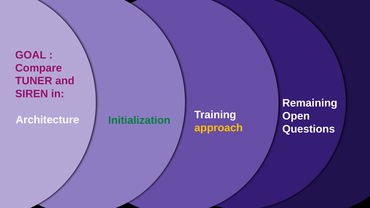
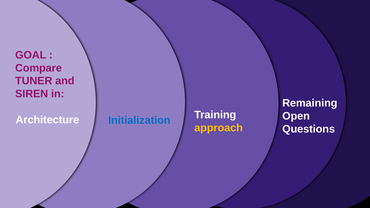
Initialization colour: green -> blue
